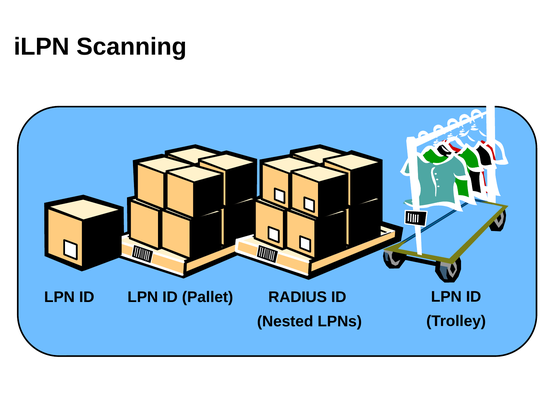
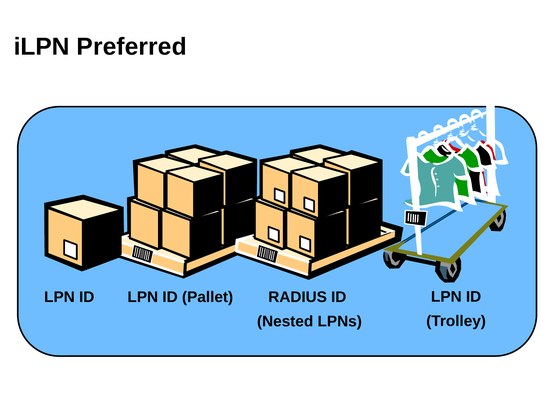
Scanning: Scanning -> Preferred
